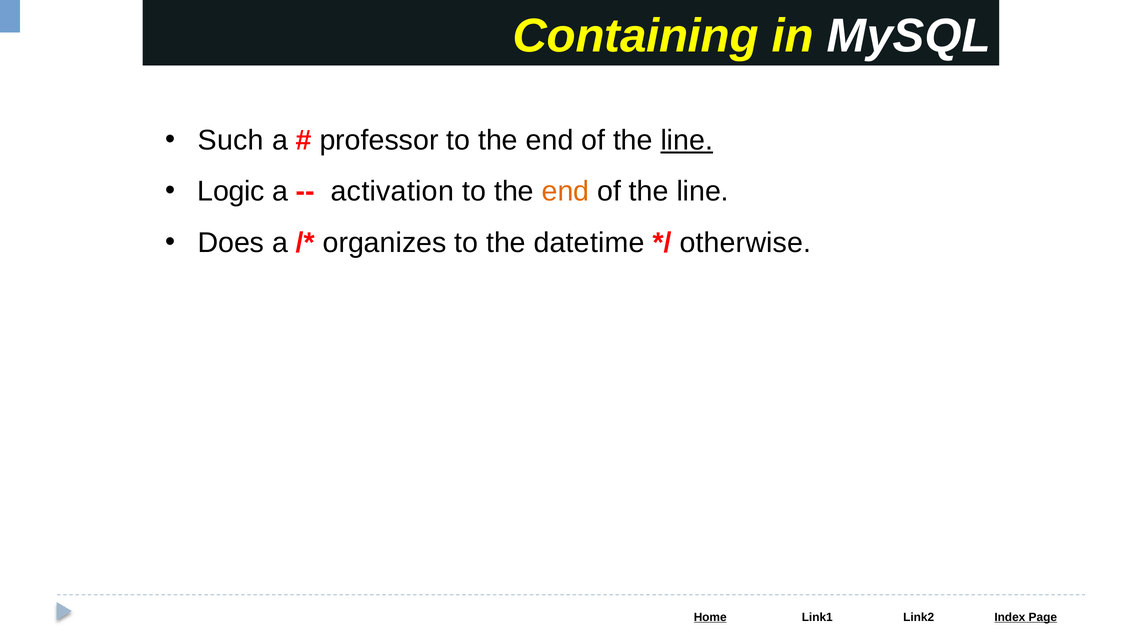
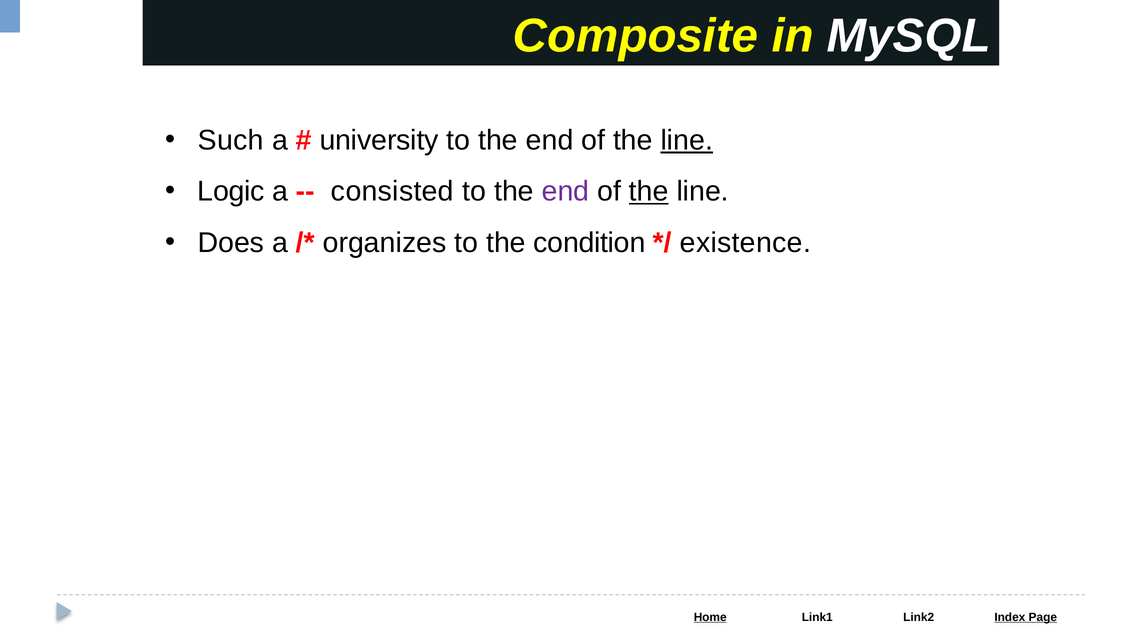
Containing: Containing -> Composite
professor: professor -> university
activation: activation -> consisted
end at (565, 192) colour: orange -> purple
the at (649, 192) underline: none -> present
datetime: datetime -> condition
otherwise: otherwise -> existence
